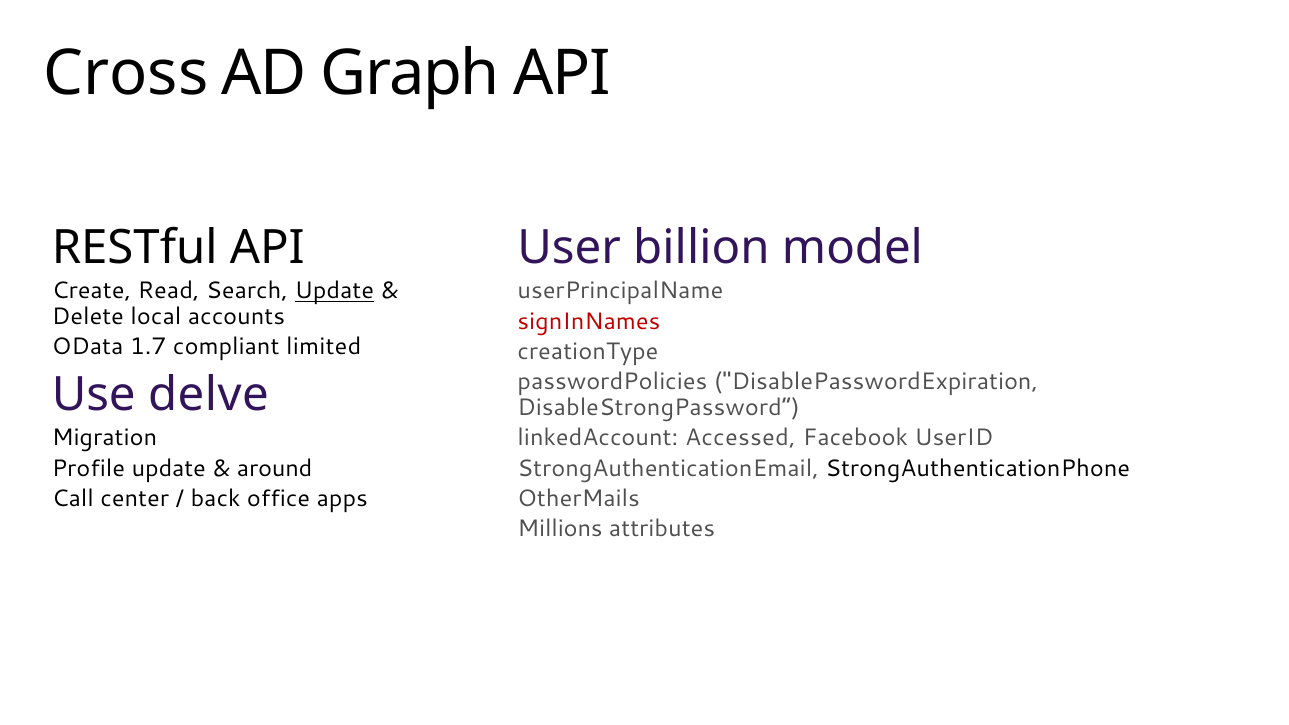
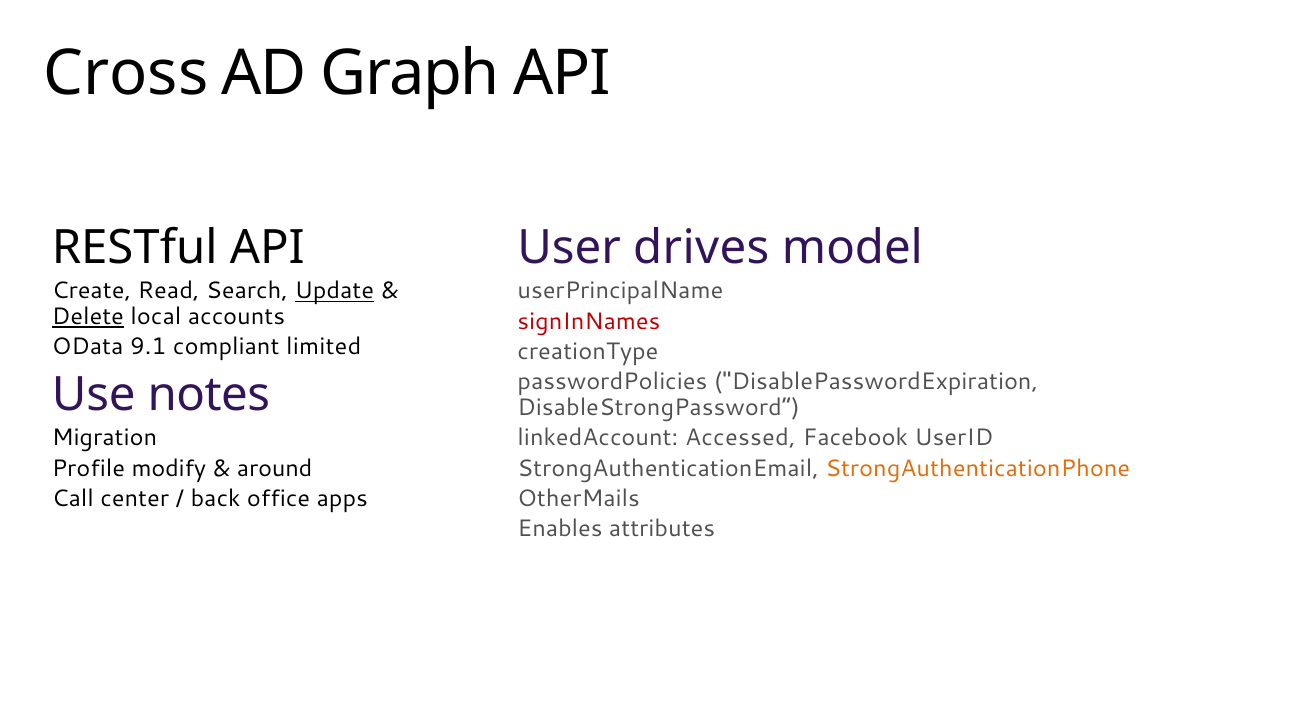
billion: billion -> drives
Delete underline: none -> present
1.7: 1.7 -> 9.1
delve: delve -> notes
StrongAuthenticationPhone colour: black -> orange
Profile update: update -> modify
Millions: Millions -> Enables
